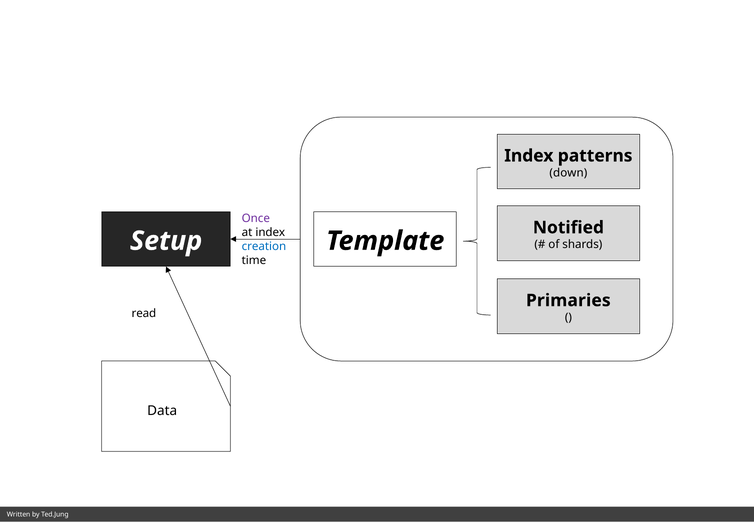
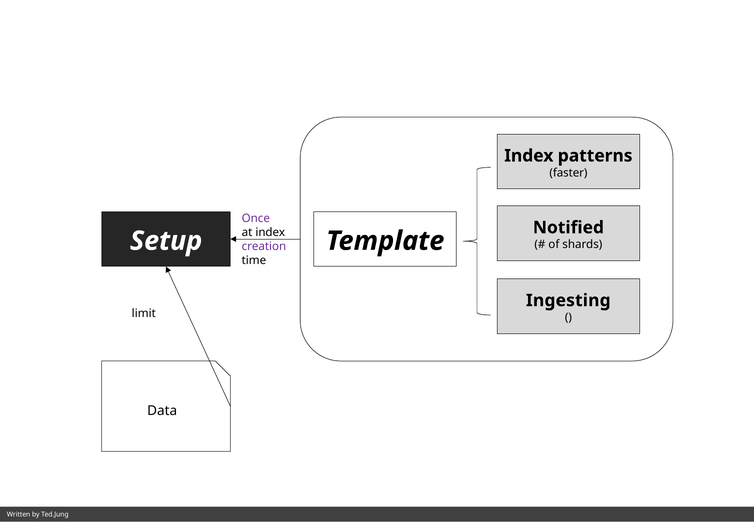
down: down -> faster
creation colour: blue -> purple
Primaries: Primaries -> Ingesting
read: read -> limit
